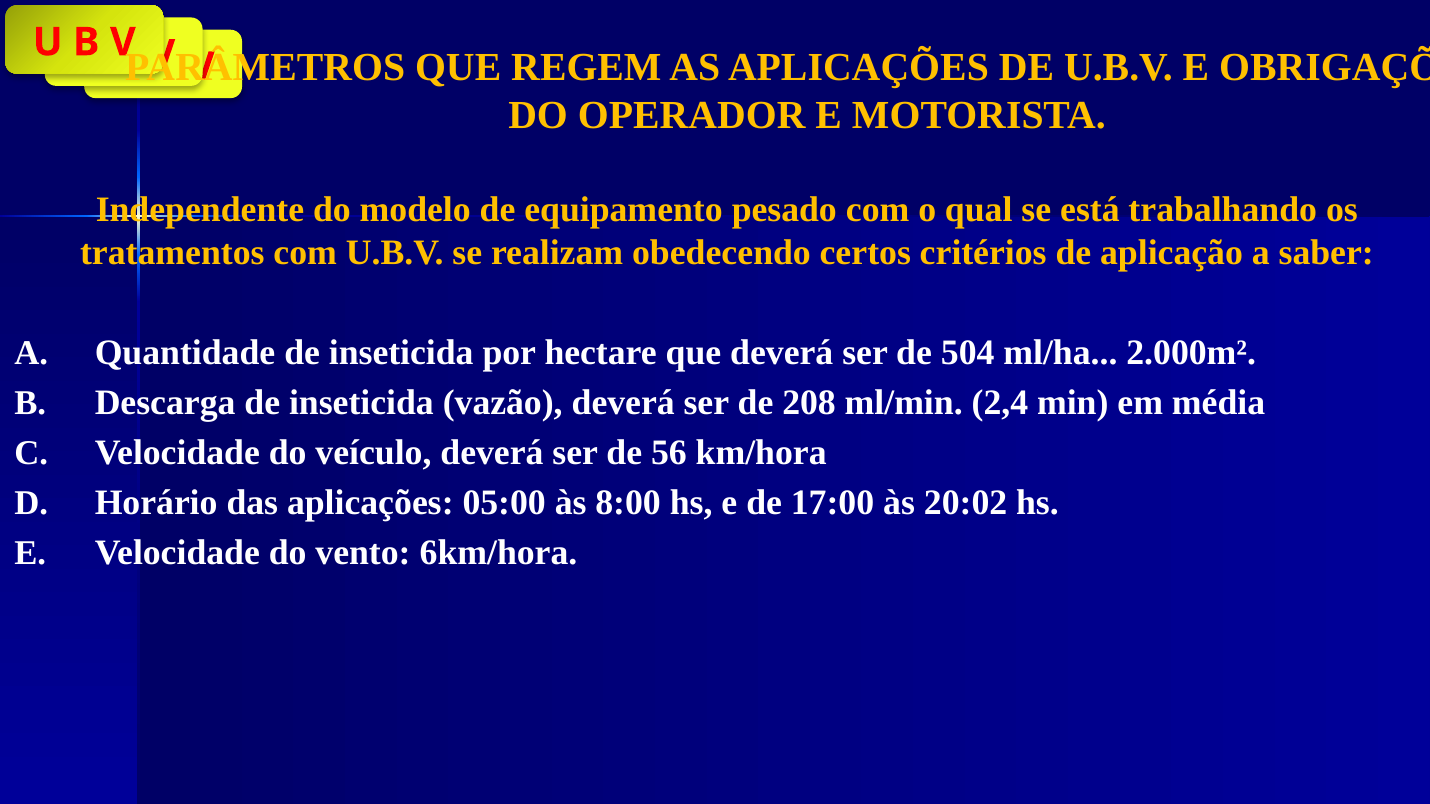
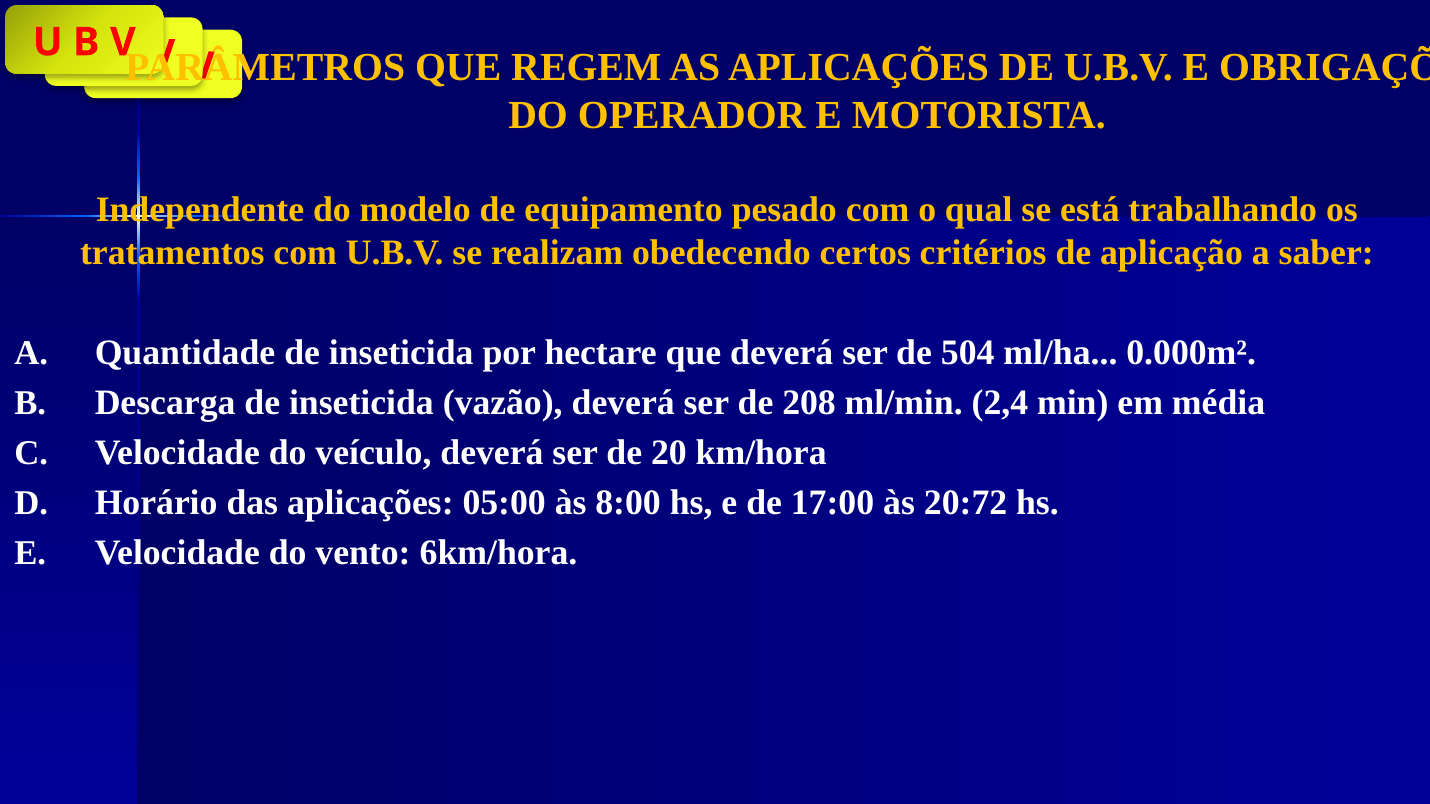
2.000m²: 2.000m² -> 0.000m²
56: 56 -> 20
20:02: 20:02 -> 20:72
